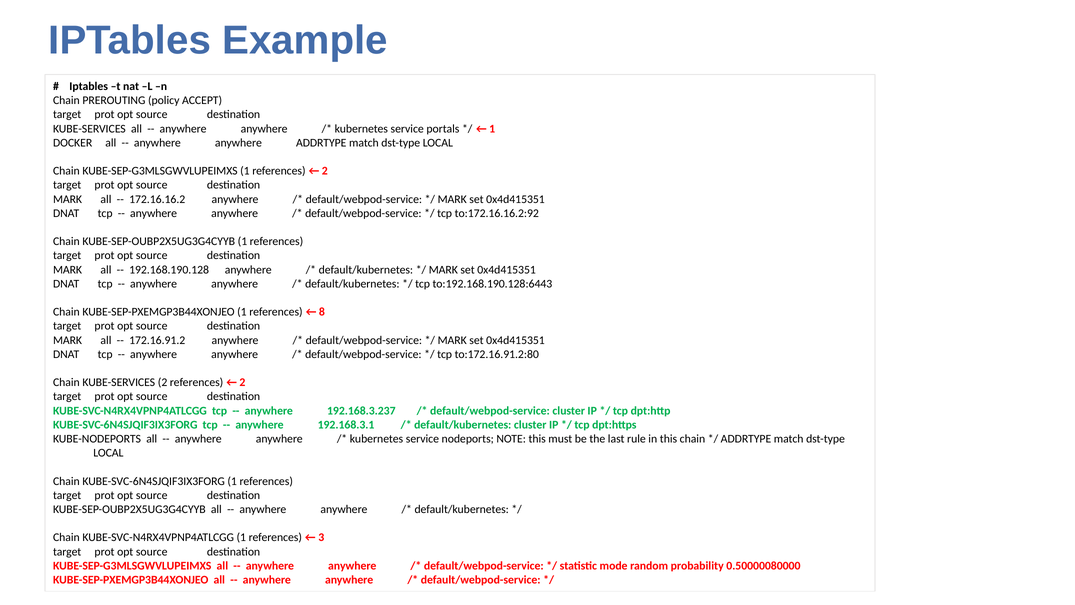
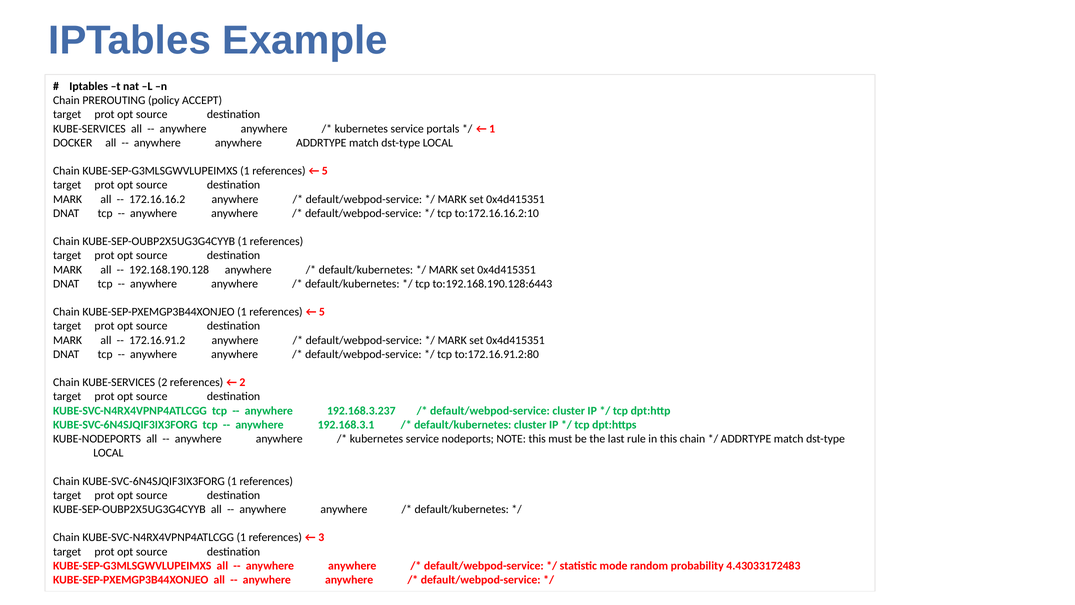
2 at (325, 171): 2 -> 5
to:172.16.16.2:92: to:172.16.16.2:92 -> to:172.16.16.2:10
8 at (322, 312): 8 -> 5
0.50000080000: 0.50000080000 -> 4.43033172483
